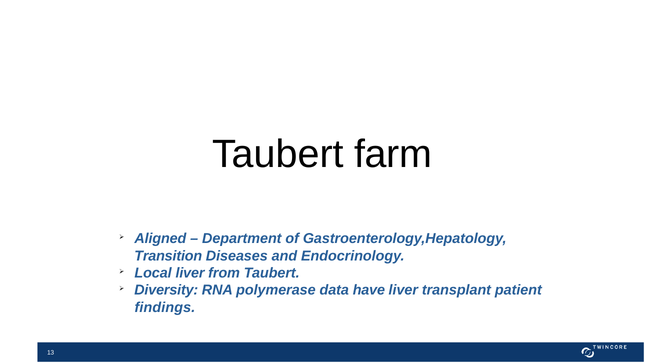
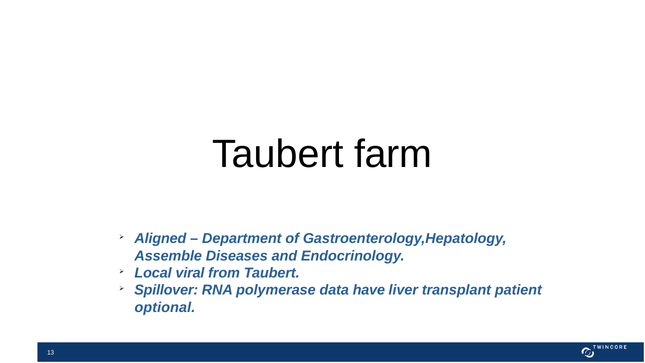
Transition: Transition -> Assemble
Local liver: liver -> viral
Diversity: Diversity -> Spillover
findings: findings -> optional
